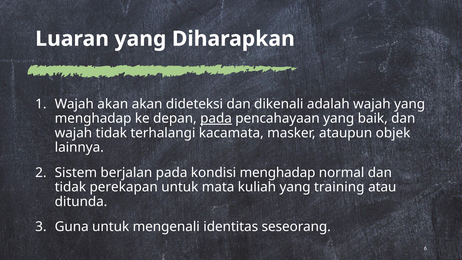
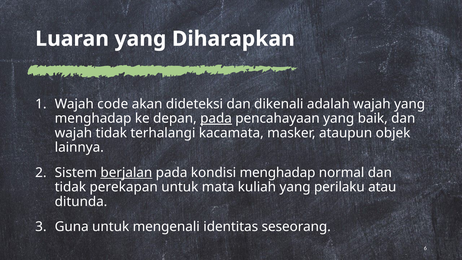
Wajah akan: akan -> code
berjalan underline: none -> present
training: training -> perilaku
